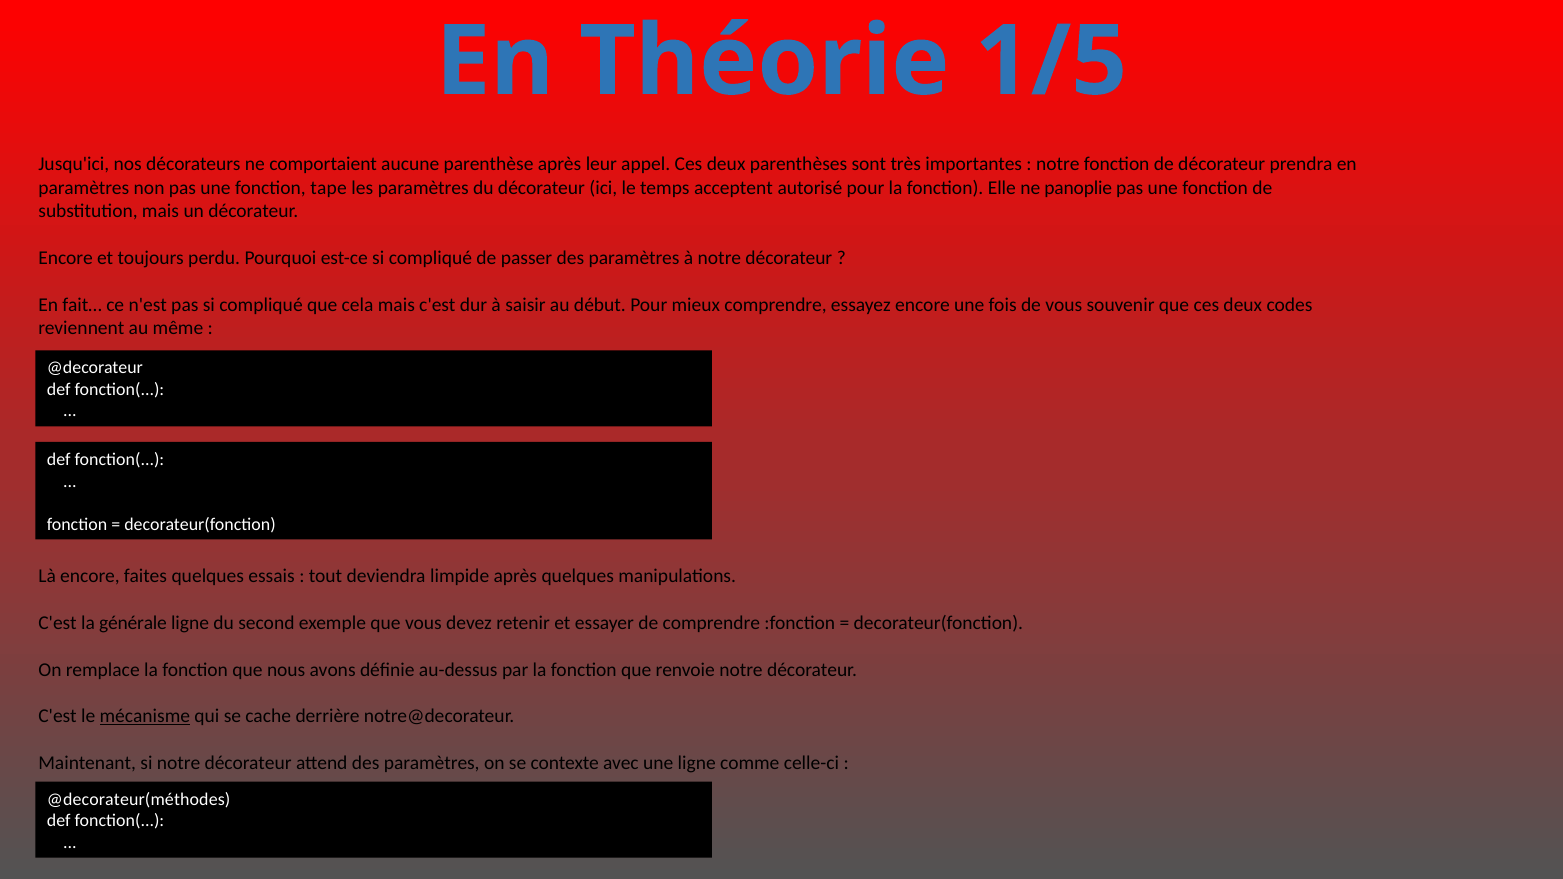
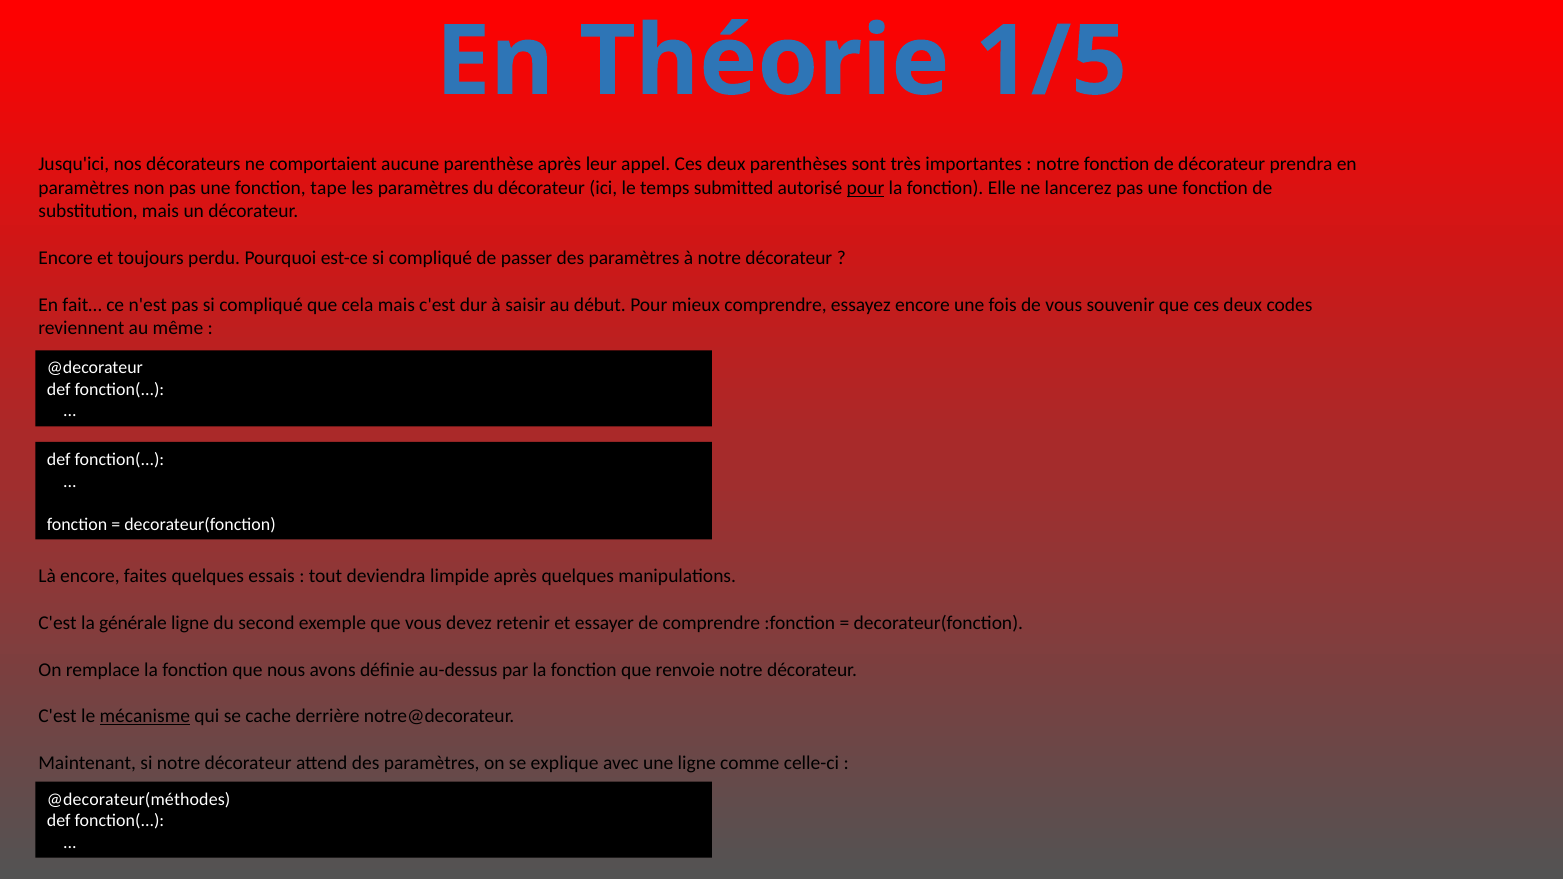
acceptent: acceptent -> submitted
pour at (866, 188) underline: none -> present
panoplie: panoplie -> lancerez
contexte: contexte -> explique
